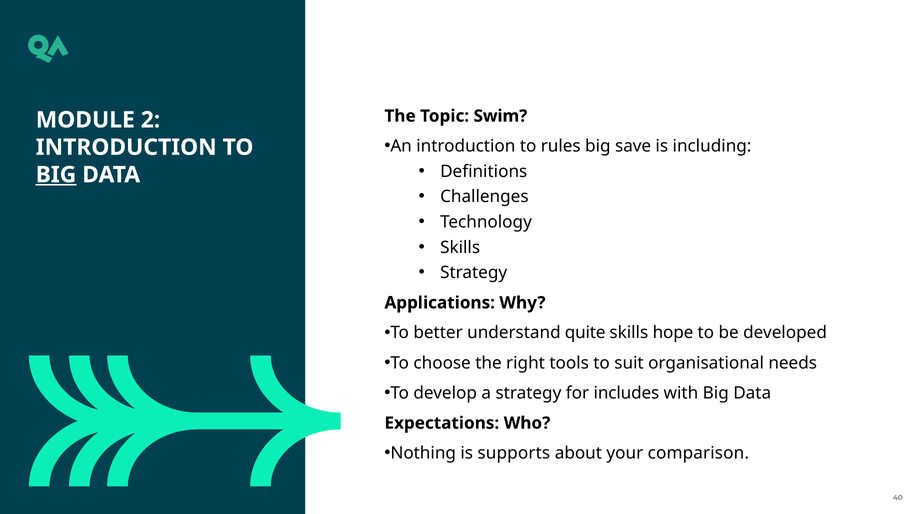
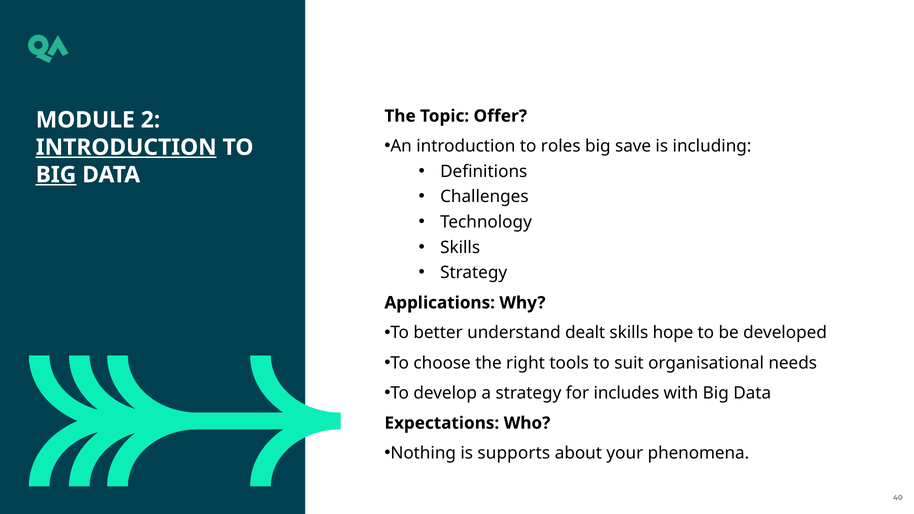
Swim: Swim -> Offer
rules: rules -> roles
INTRODUCTION at (126, 147) underline: none -> present
quite: quite -> dealt
comparison: comparison -> phenomena
